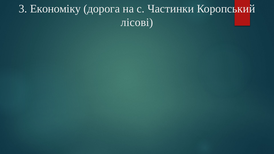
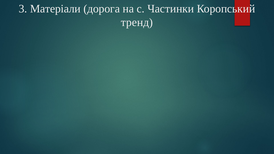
Економіку: Економіку -> Матеріали
лісові: лісові -> тренд
